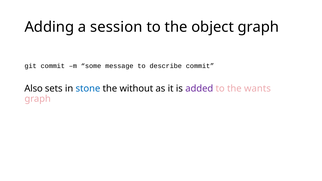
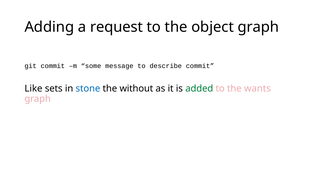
session: session -> request
Also: Also -> Like
added colour: purple -> green
